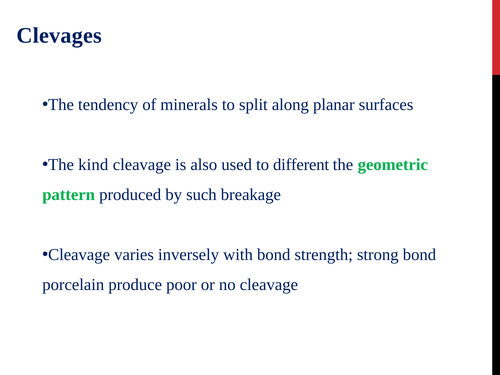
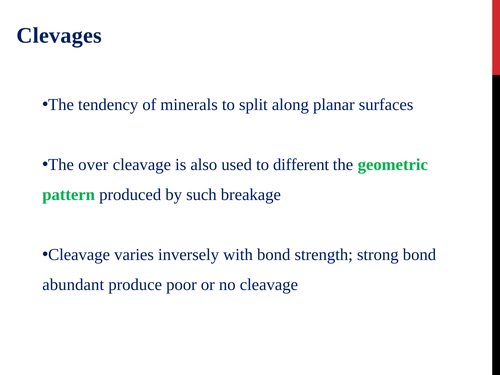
kind: kind -> over
porcelain: porcelain -> abundant
